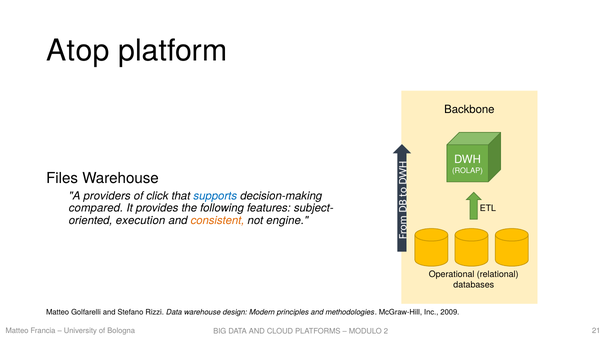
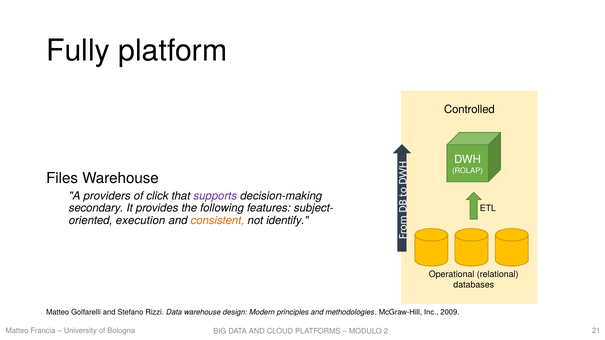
Atop: Atop -> Fully
Backbone: Backbone -> Controlled
supports colour: blue -> purple
compared: compared -> secondary
engine: engine -> identify
